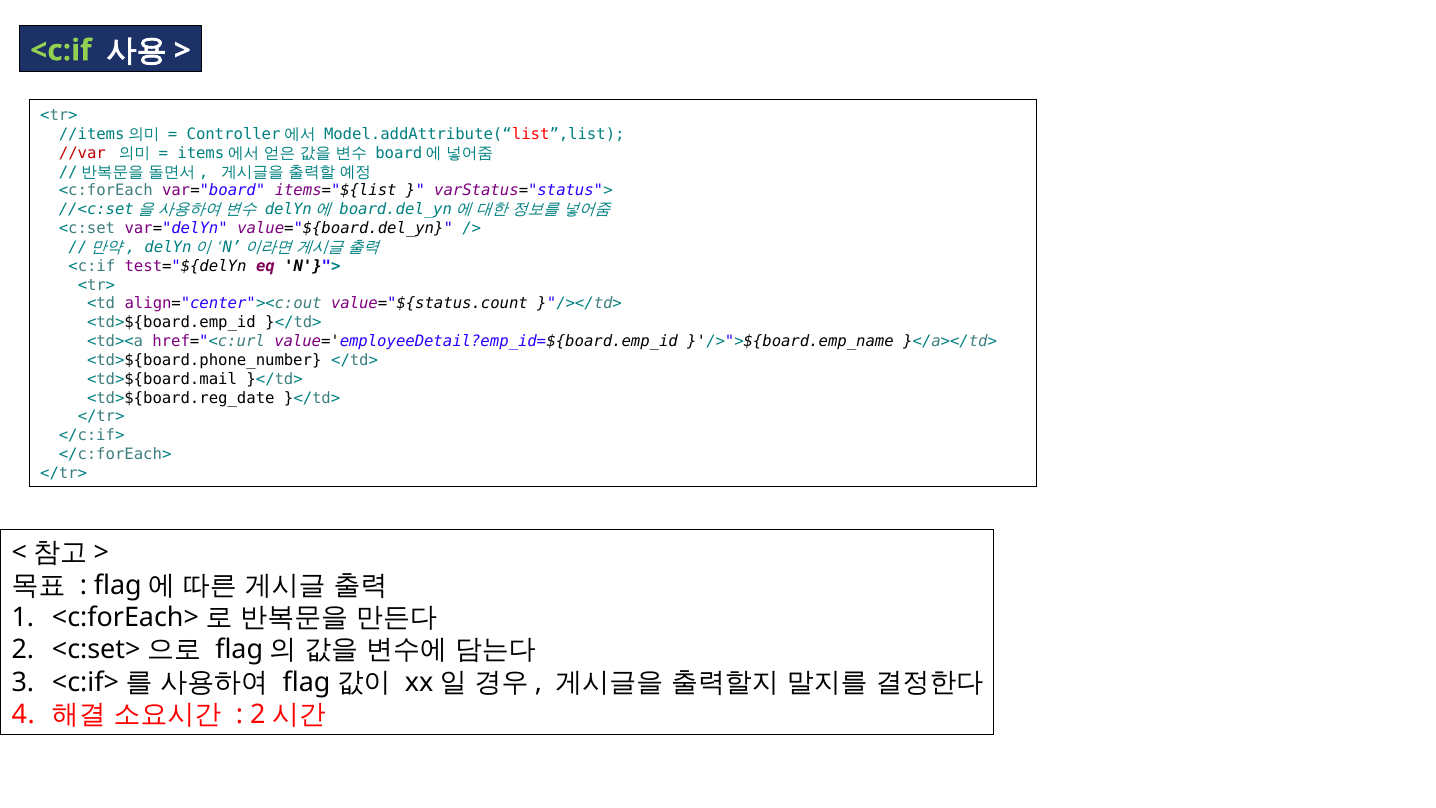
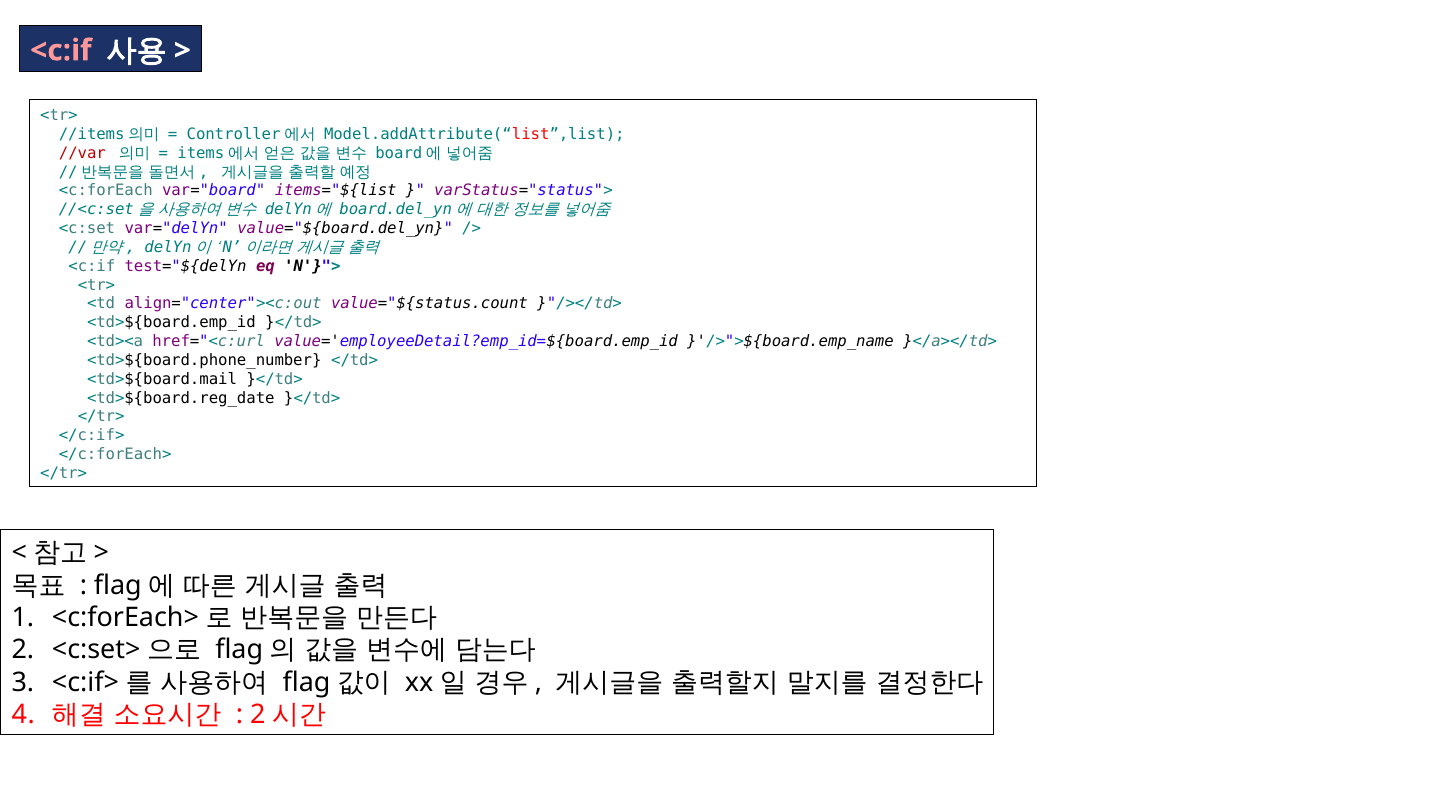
<c:if at (61, 50) colour: light green -> pink
